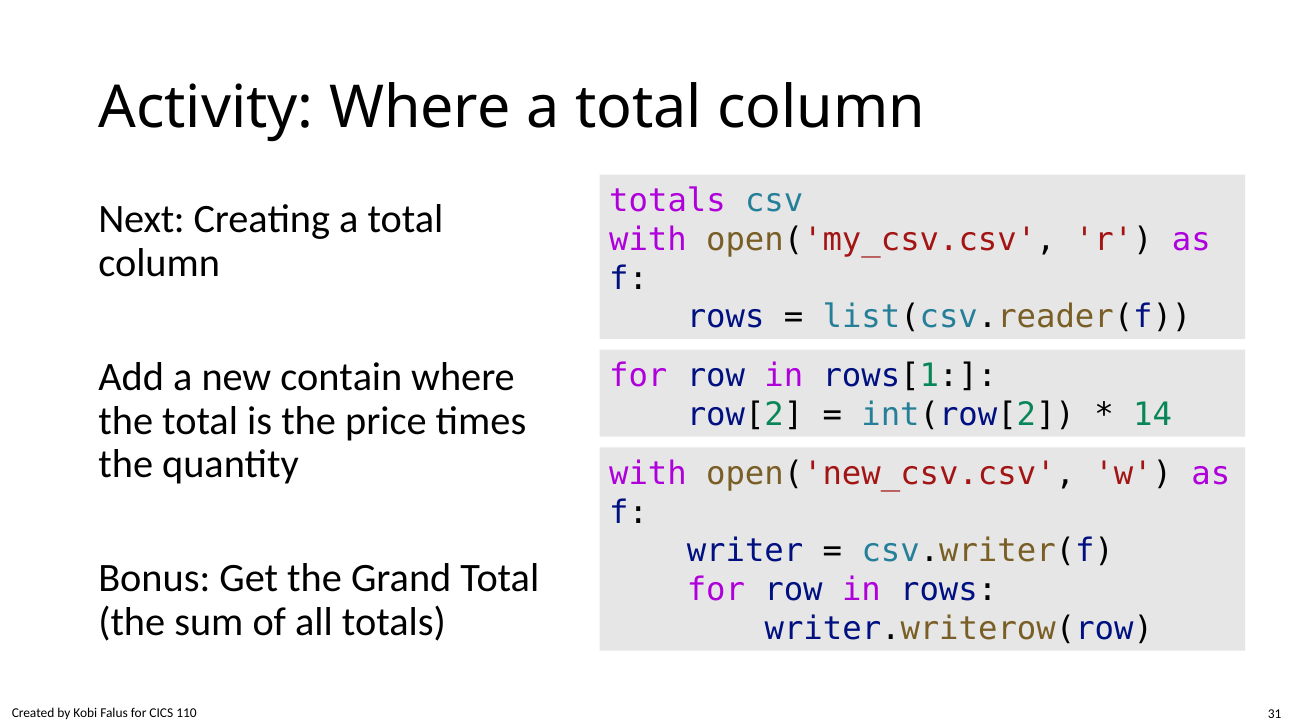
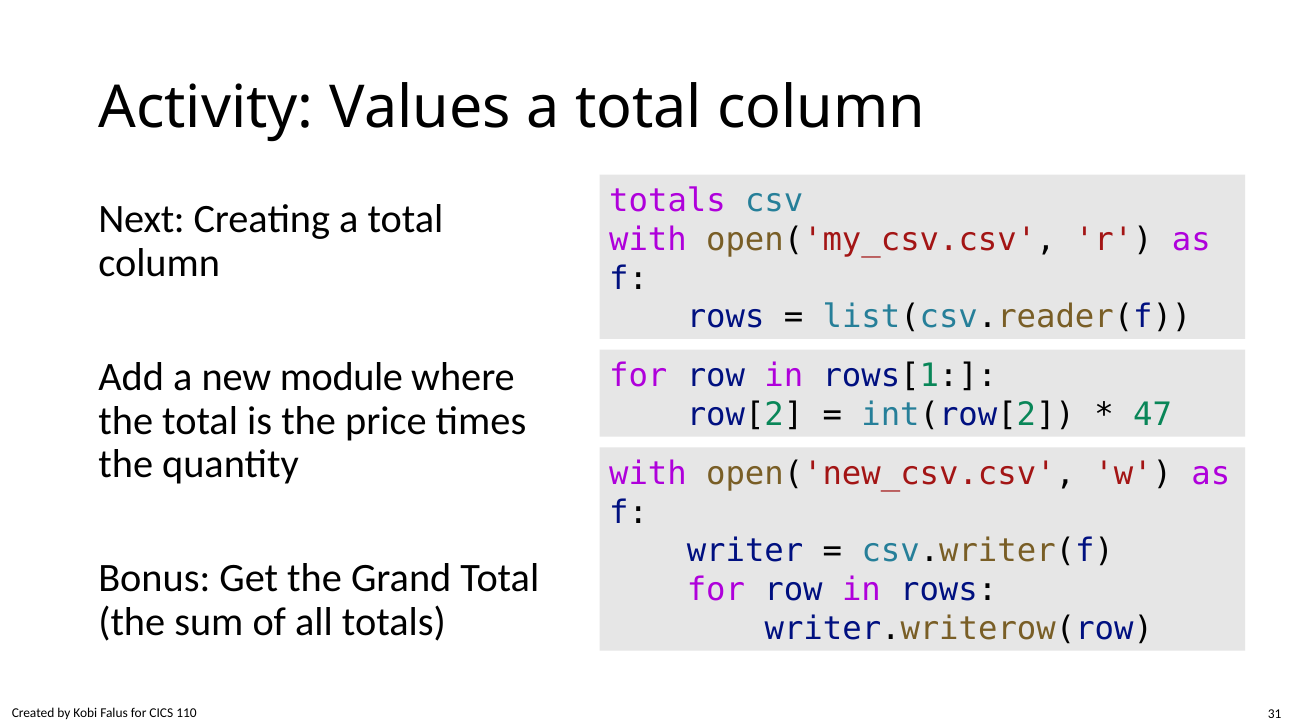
Activity Where: Where -> Values
contain: contain -> module
14: 14 -> 47
